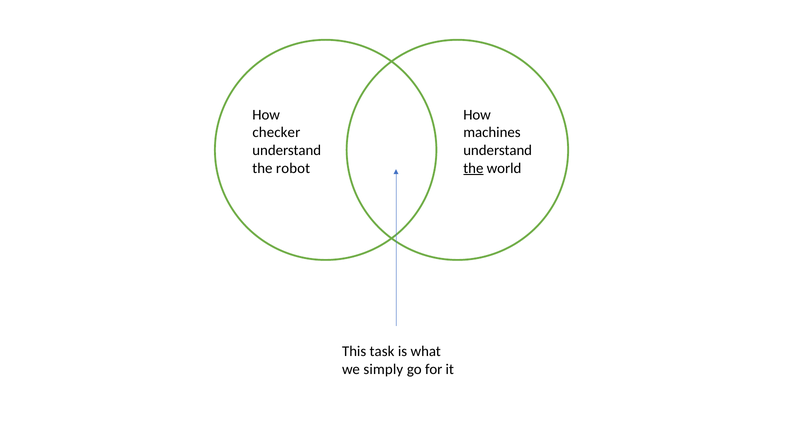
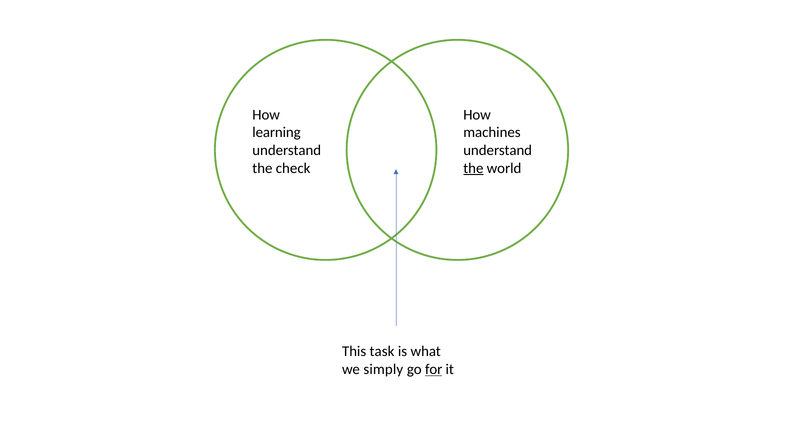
checker: checker -> learning
robot: robot -> check
for underline: none -> present
